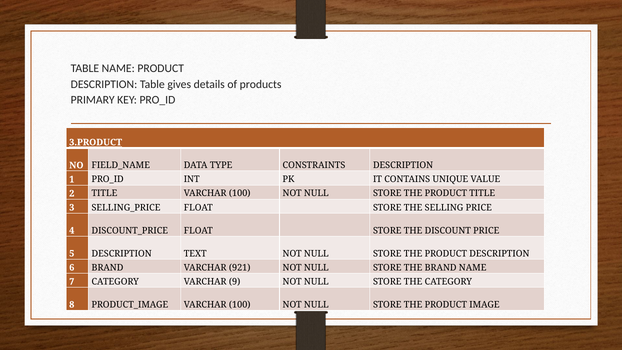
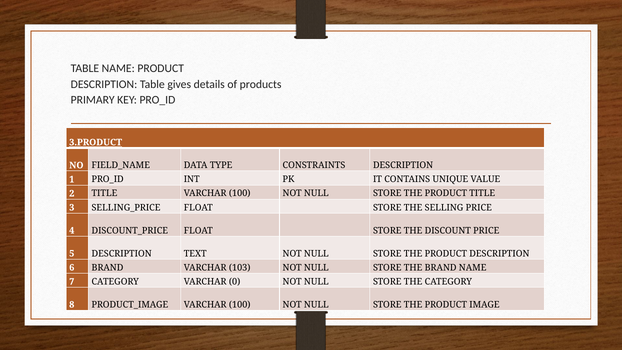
921: 921 -> 103
9: 9 -> 0
